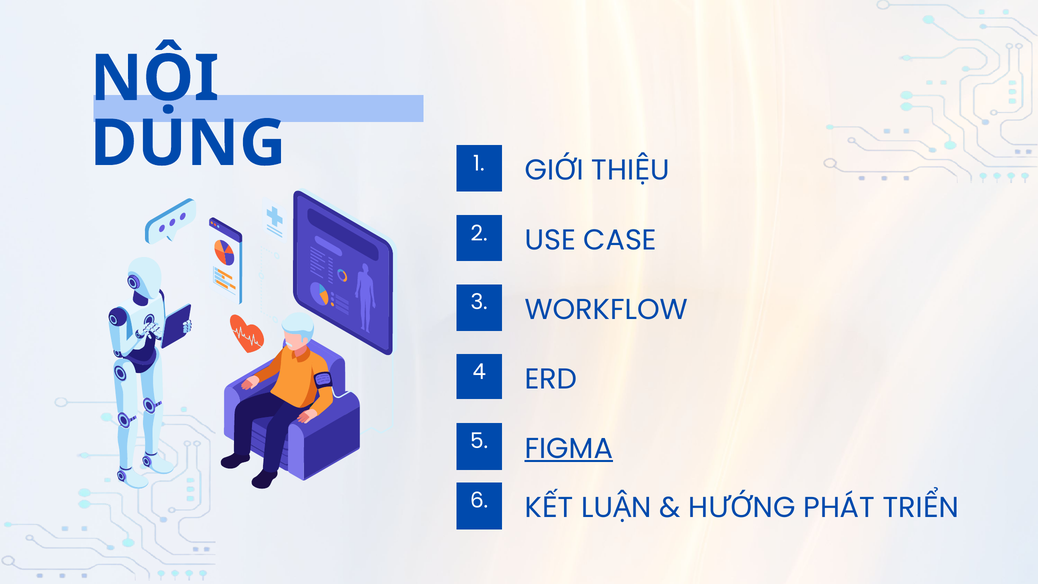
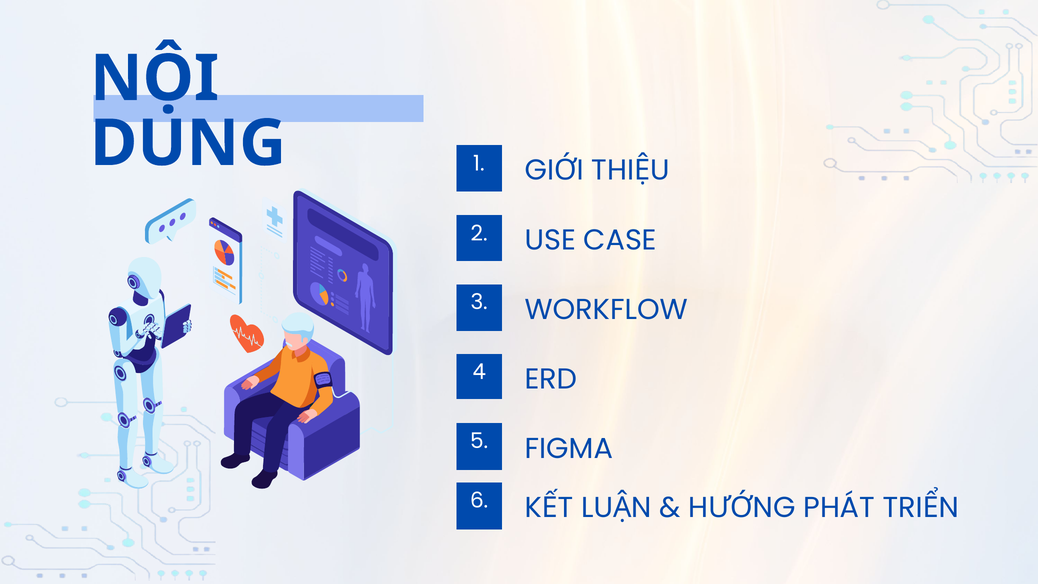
FIGMA underline: present -> none
